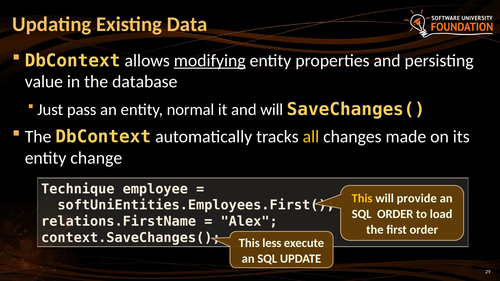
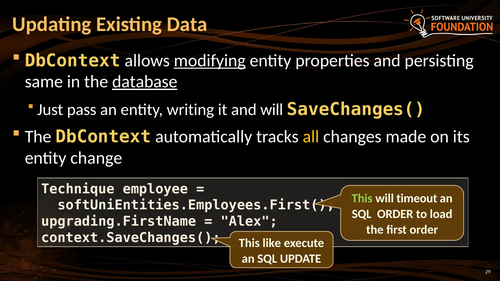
value: value -> same
database underline: none -> present
normal: normal -> writing
This at (362, 199) colour: yellow -> light green
provide: provide -> timeout
relations.FirstName: relations.FirstName -> upgrading.FirstName
less: less -> like
